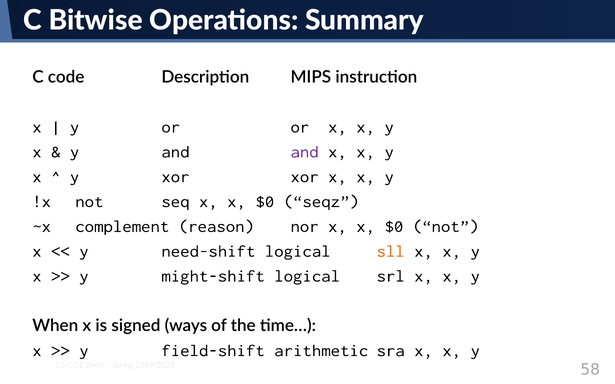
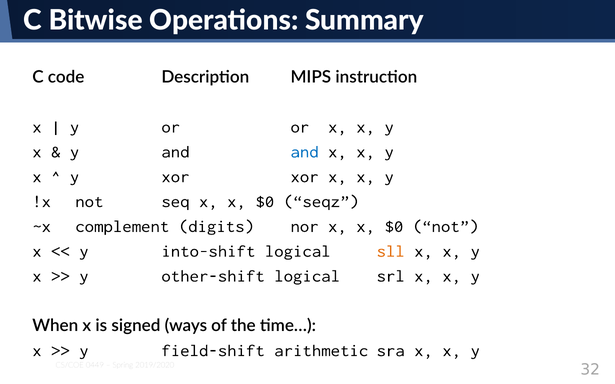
and at (305, 152) colour: purple -> blue
reason: reason -> digits
need-shift: need-shift -> into-shift
might-shift: might-shift -> other-shift
58: 58 -> 32
